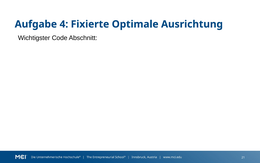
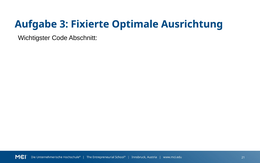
4: 4 -> 3
